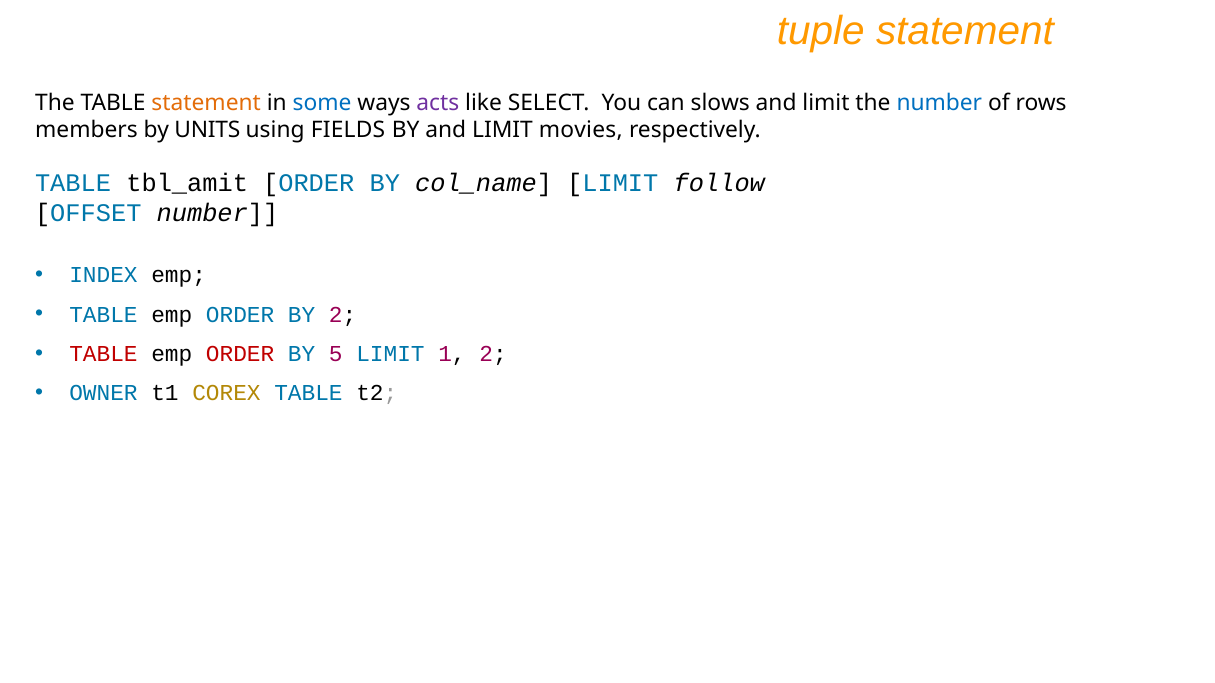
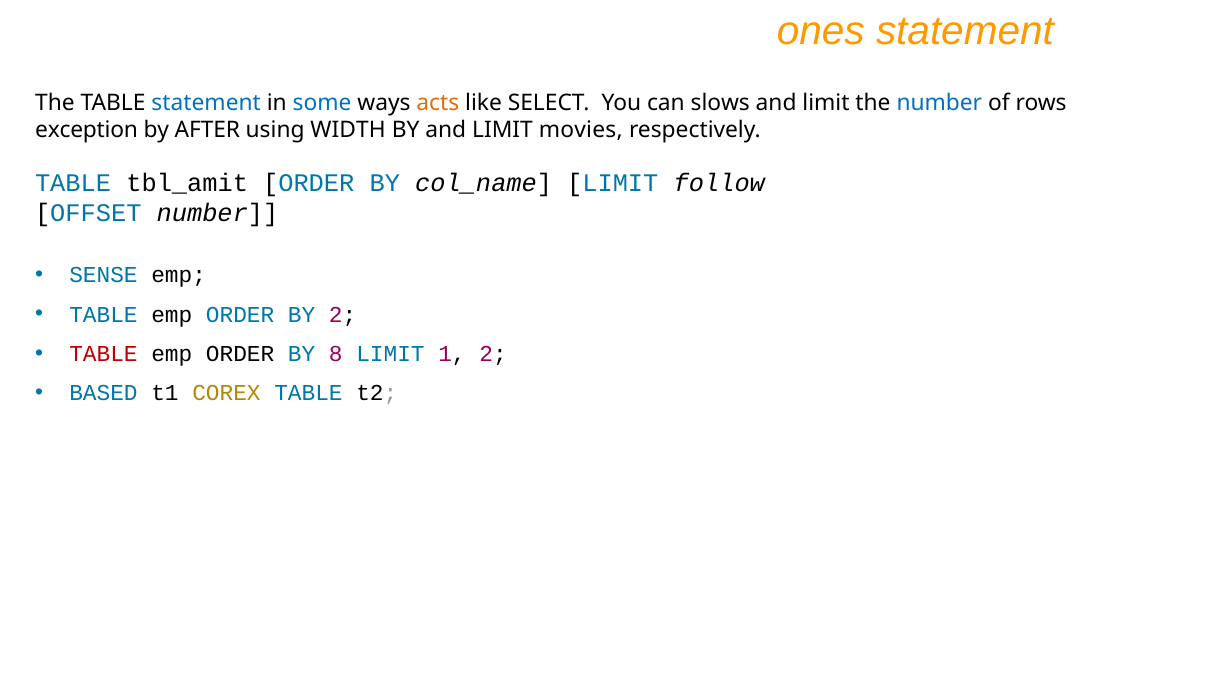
tuple: tuple -> ones
statement at (206, 103) colour: orange -> blue
acts colour: purple -> orange
members: members -> exception
UNITS: UNITS -> AFTER
FIELDS: FIELDS -> WIDTH
INDEX: INDEX -> SENSE
ORDER at (240, 354) colour: red -> black
5: 5 -> 8
OWNER: OWNER -> BASED
